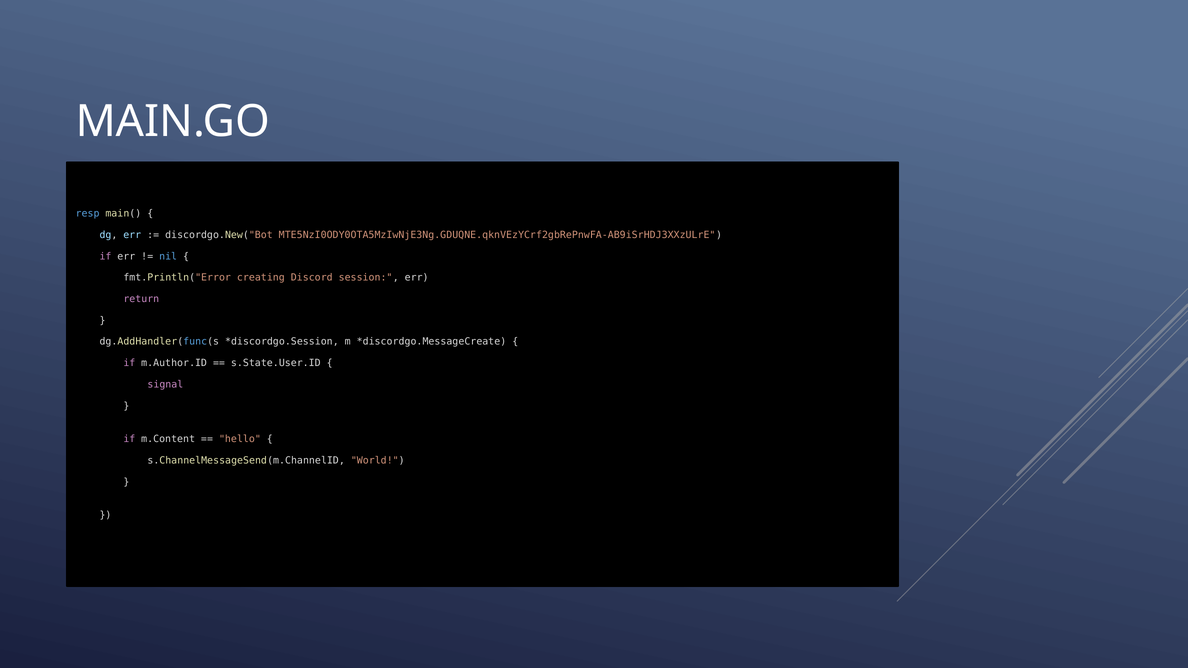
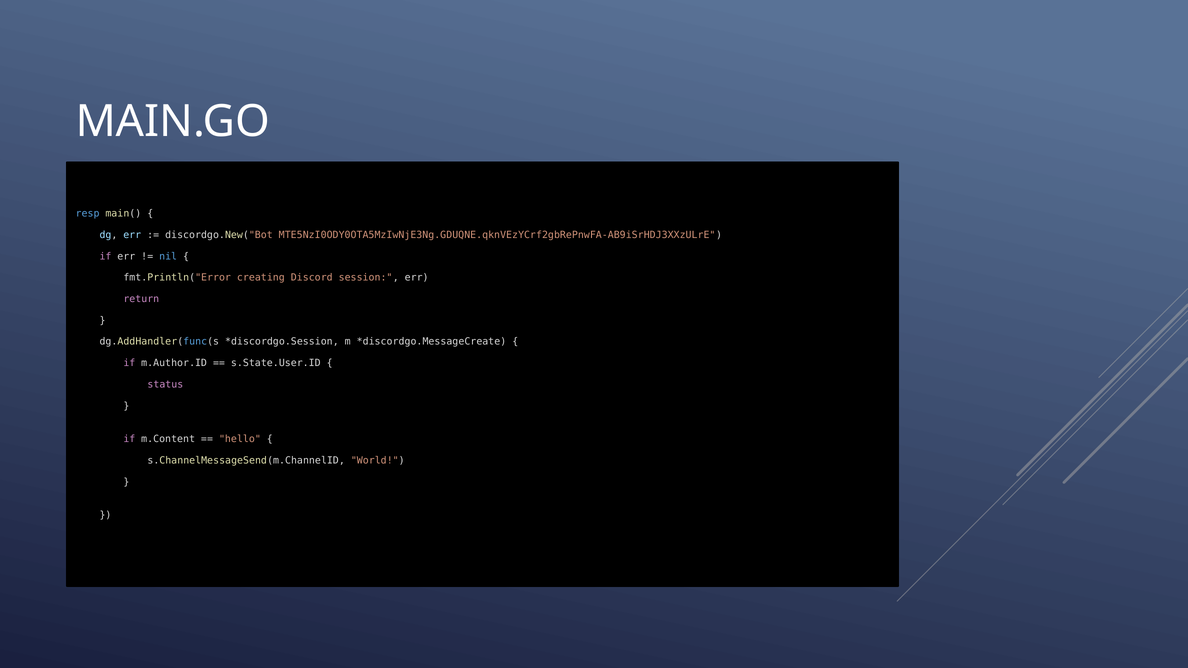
signal: signal -> status
